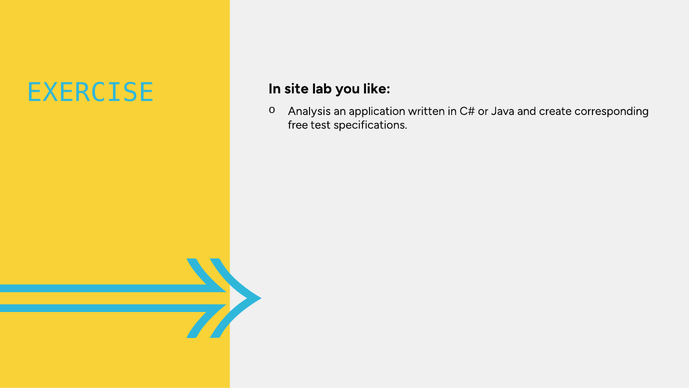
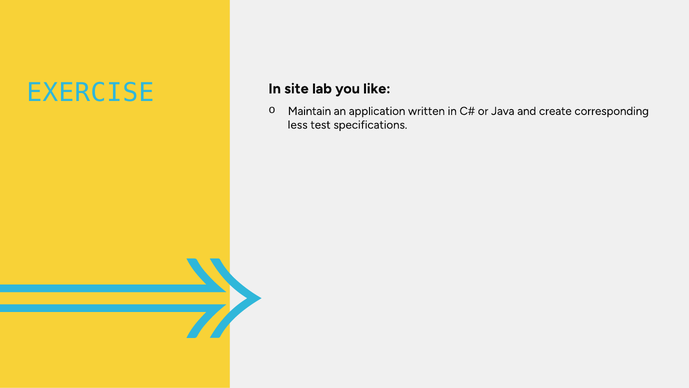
Analysis: Analysis -> Maintain
free: free -> less
